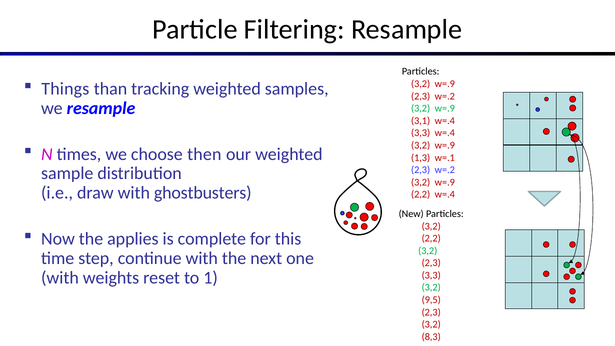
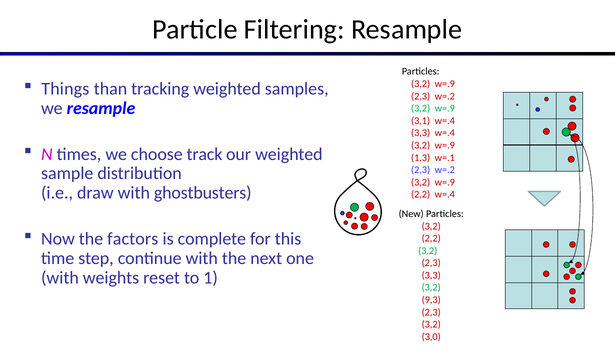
then: then -> track
applies: applies -> factors
9,5: 9,5 -> 9,3
8,3: 8,3 -> 3,0
